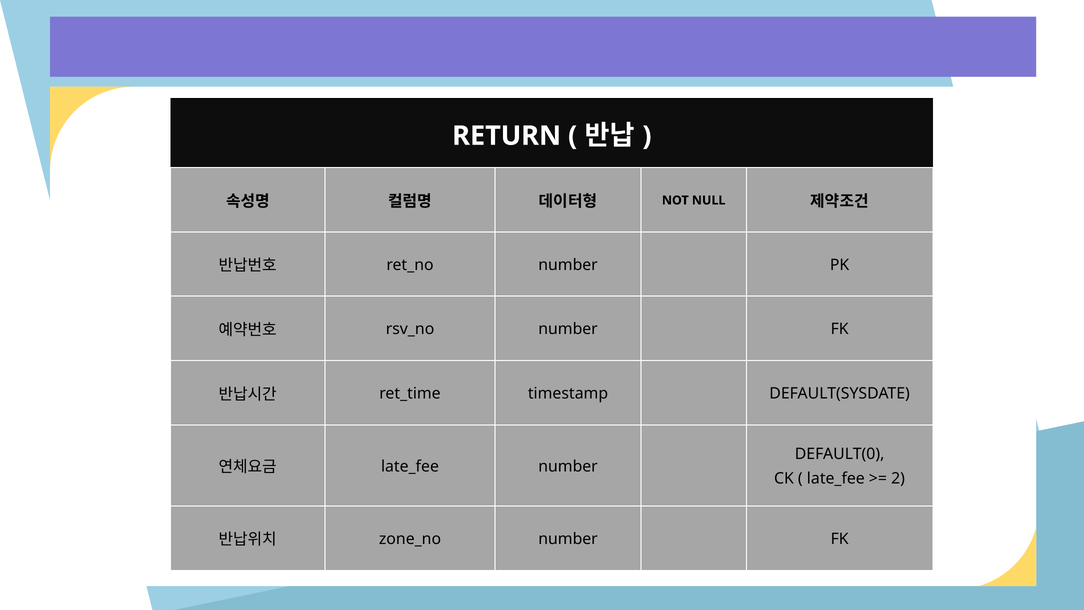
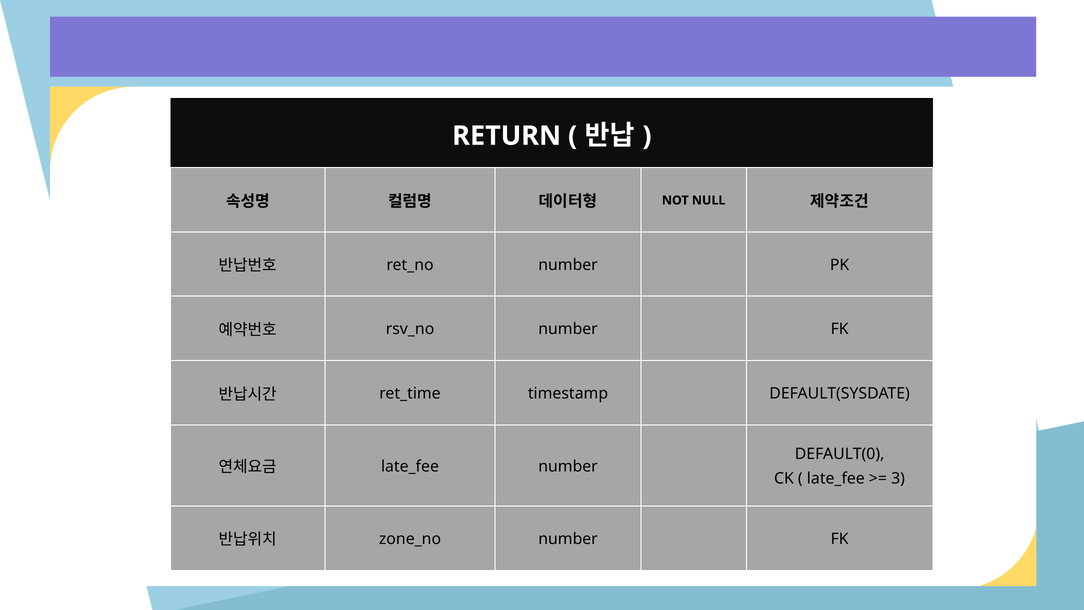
2: 2 -> 3
